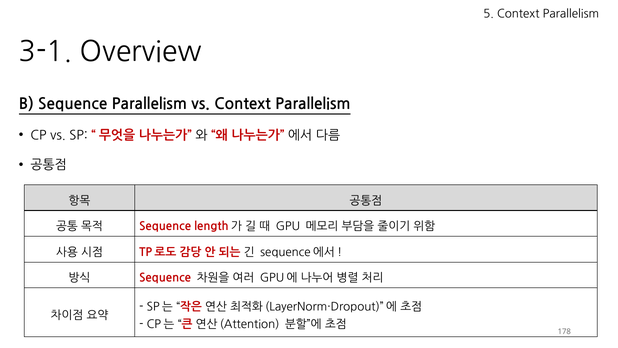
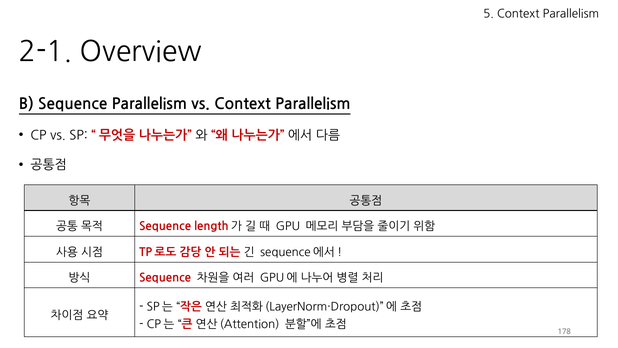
3-1: 3-1 -> 2-1
